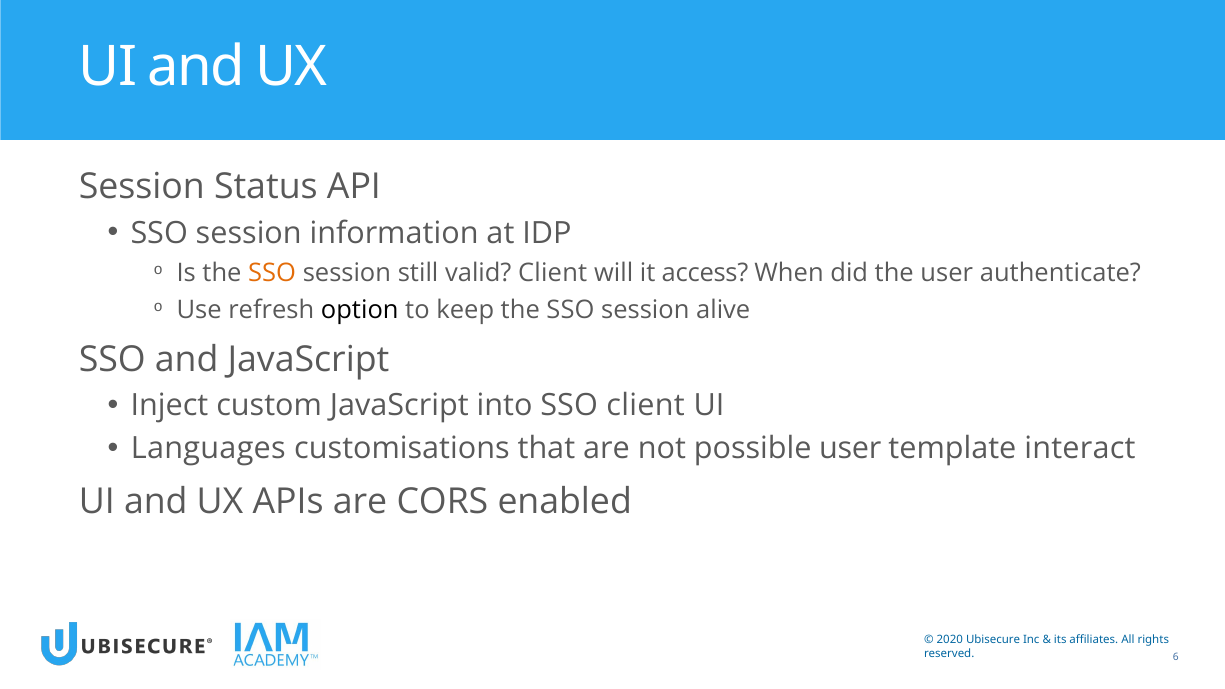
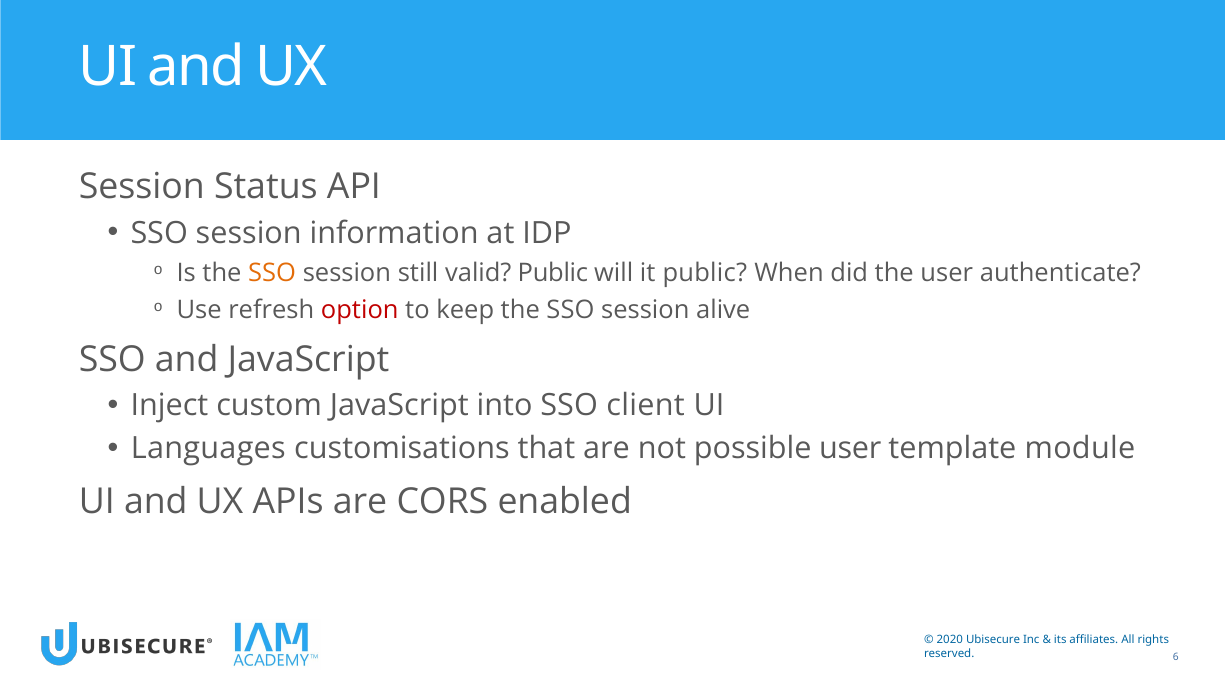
valid Client: Client -> Public
it access: access -> public
option colour: black -> red
interact: interact -> module
